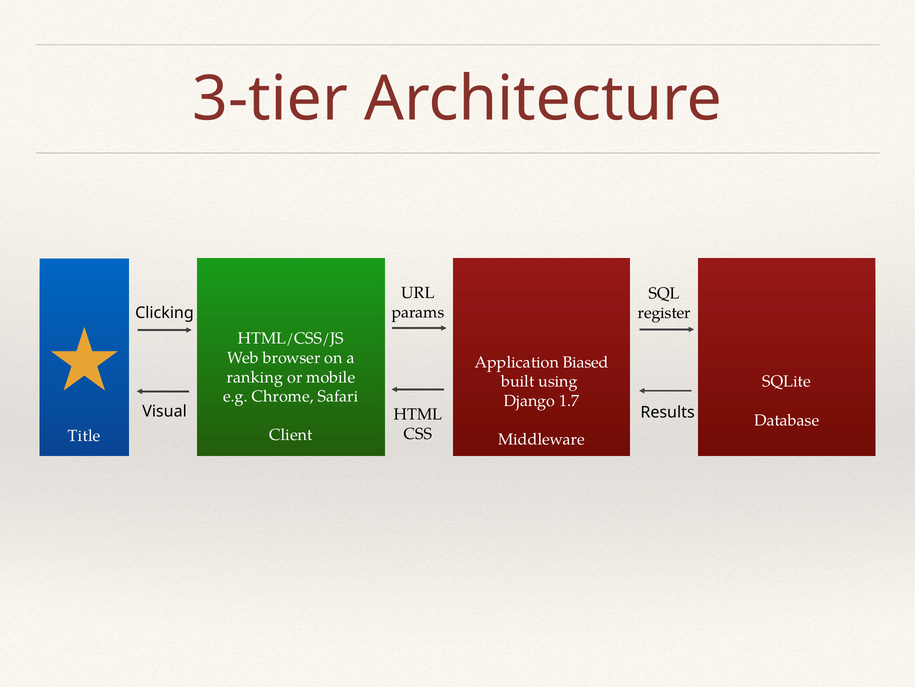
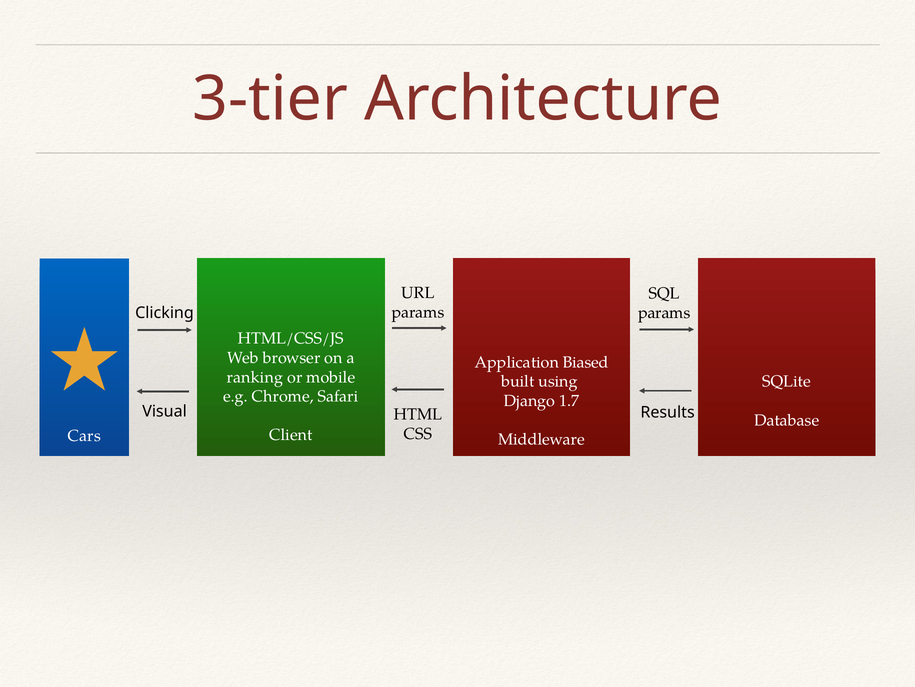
register at (664, 313): register -> params
Title: Title -> Cars
